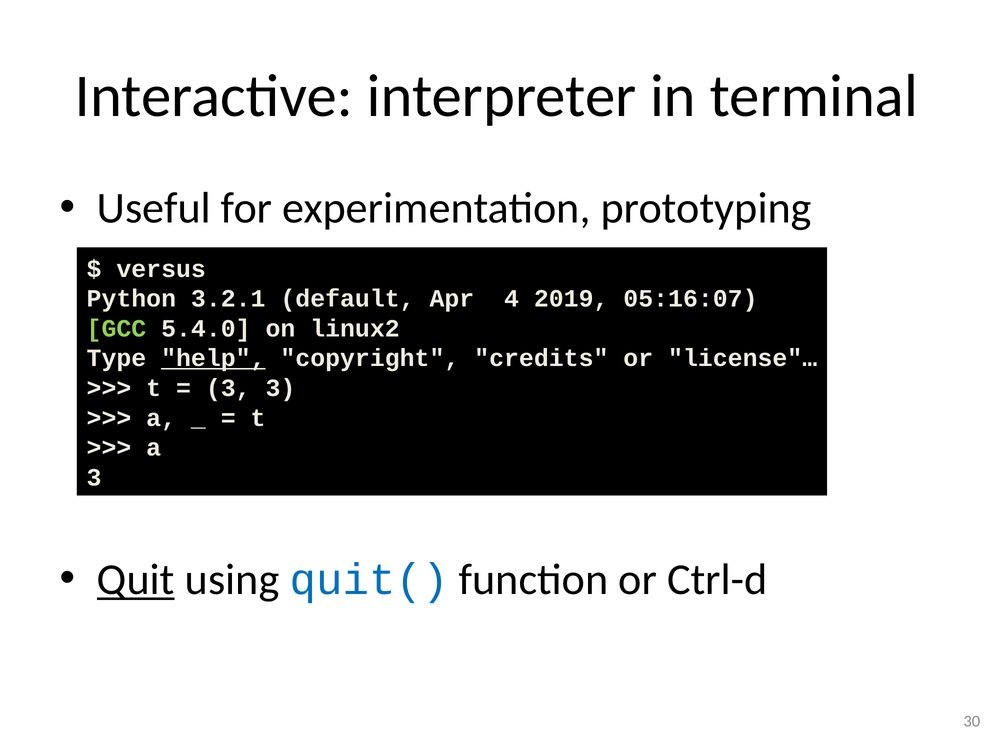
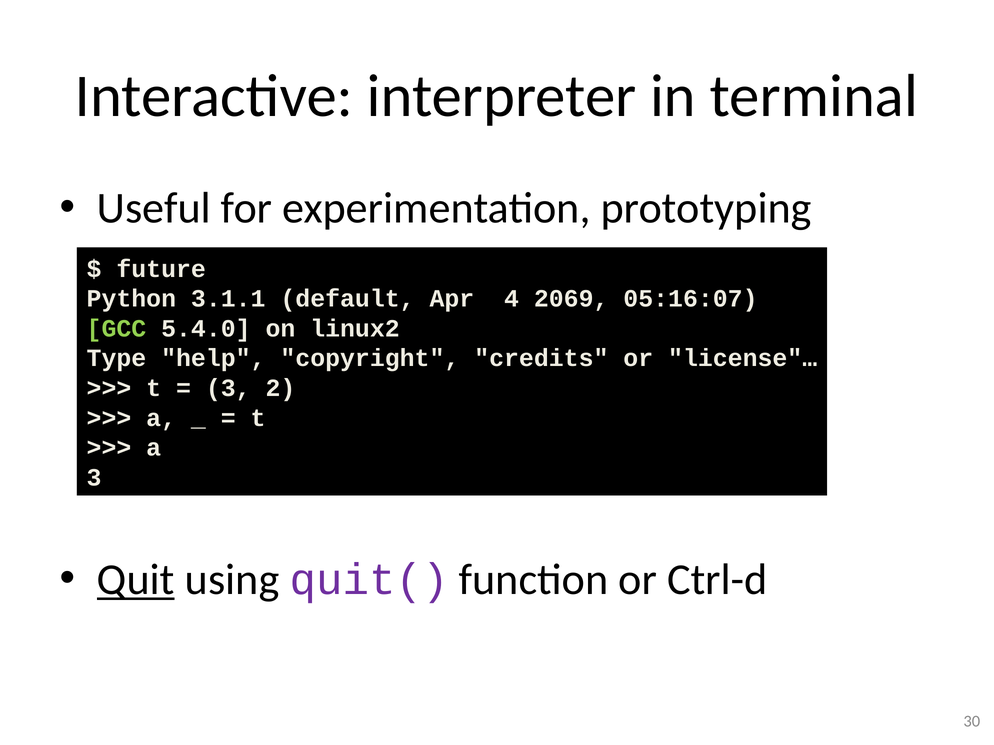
versus: versus -> future
3.2.1: 3.2.1 -> 3.1.1
2019: 2019 -> 2069
help underline: present -> none
3 3: 3 -> 2
quit( colour: blue -> purple
